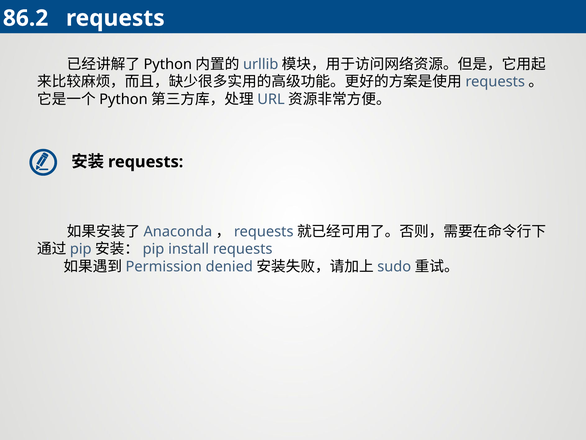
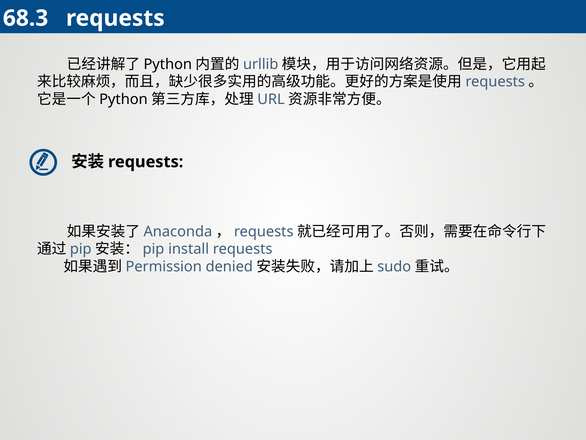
86.2: 86.2 -> 68.3
